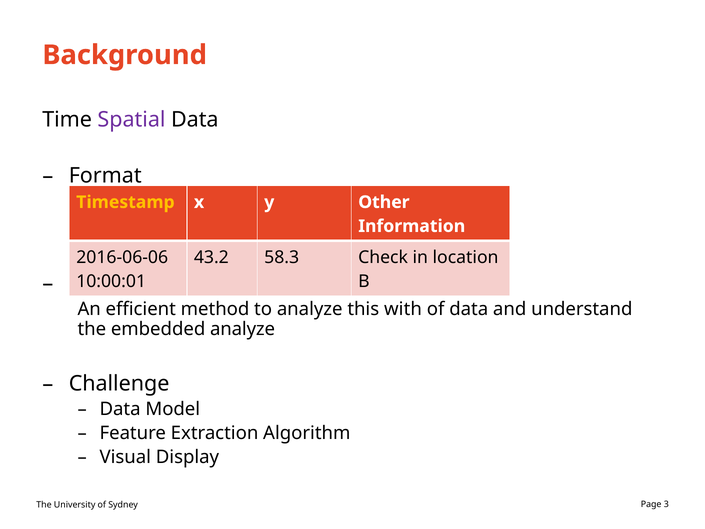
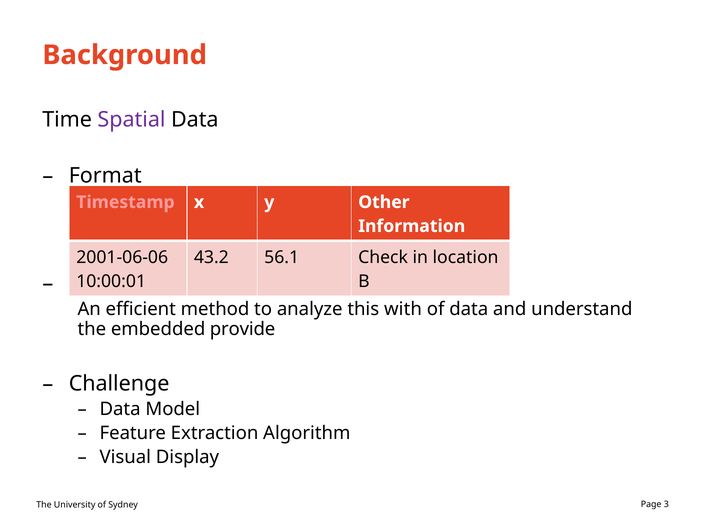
Timestamp colour: yellow -> pink
2016-06-06: 2016-06-06 -> 2001-06-06
58.3: 58.3 -> 56.1
embedded analyze: analyze -> provide
